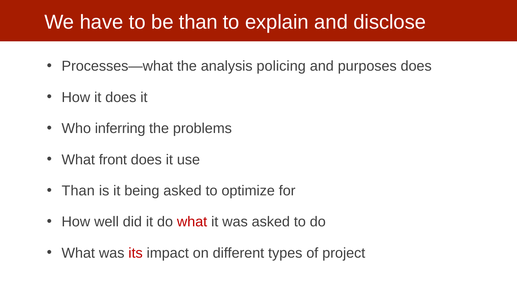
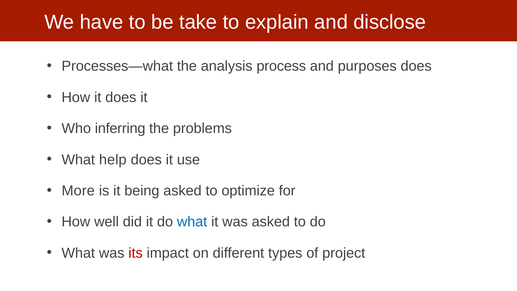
be than: than -> take
policing: policing -> process
front: front -> help
Than at (78, 191): Than -> More
what at (192, 222) colour: red -> blue
